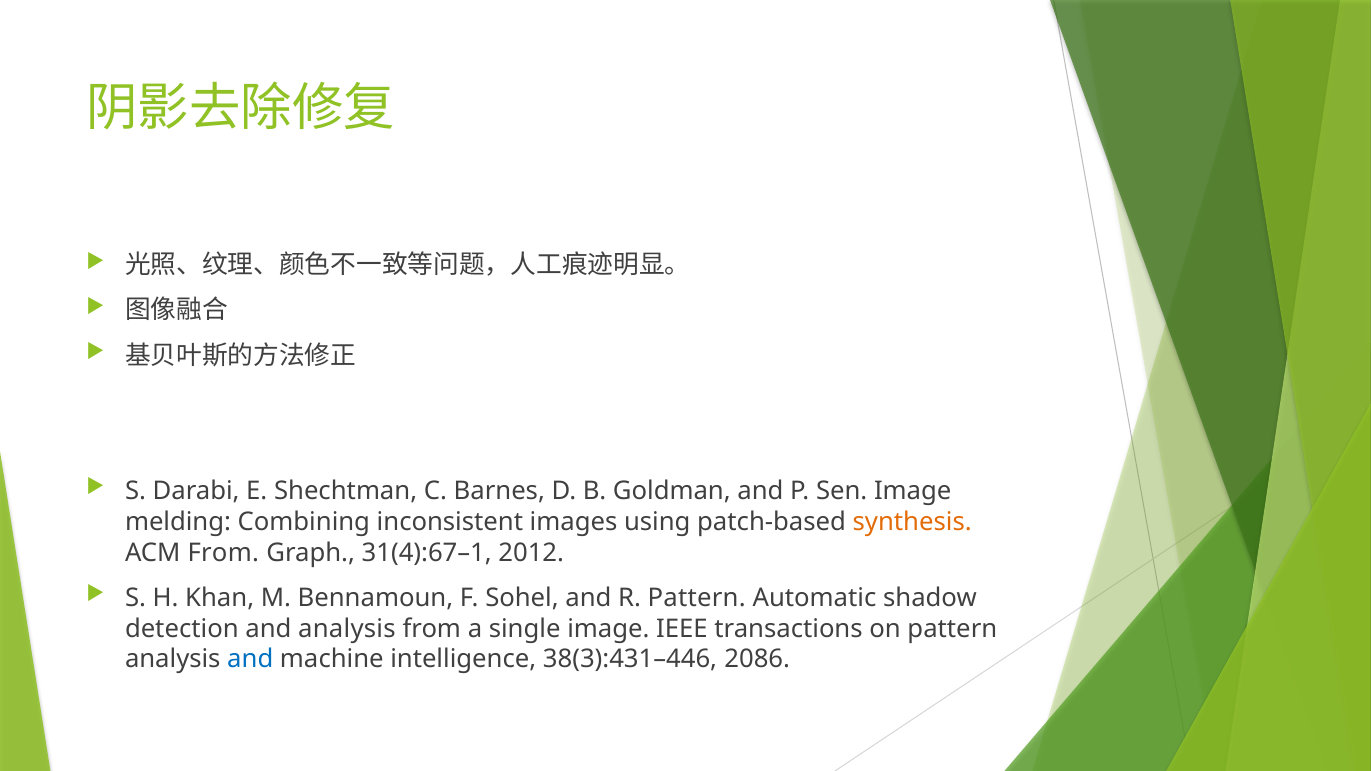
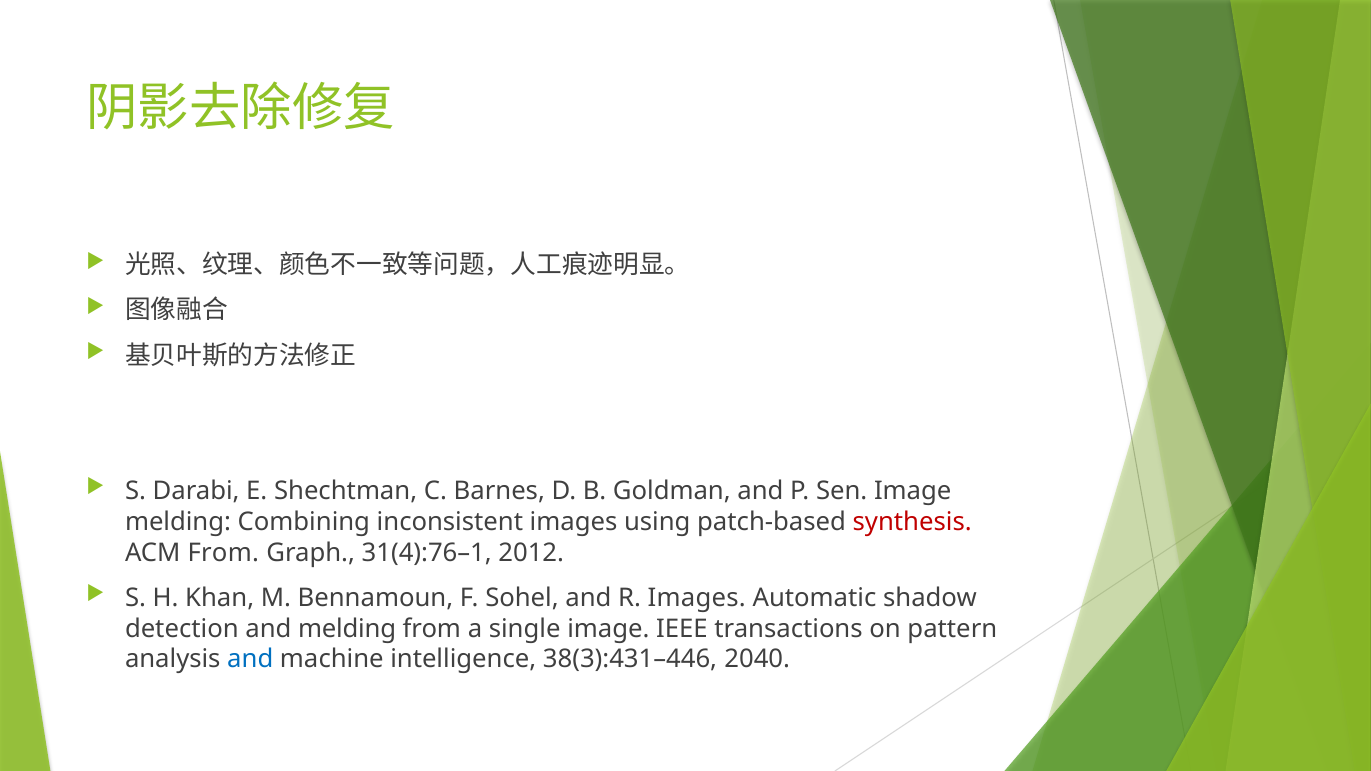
synthesis colour: orange -> red
31(4):67–1: 31(4):67–1 -> 31(4):76–1
R Pattern: Pattern -> Images
and analysis: analysis -> melding
2086: 2086 -> 2040
